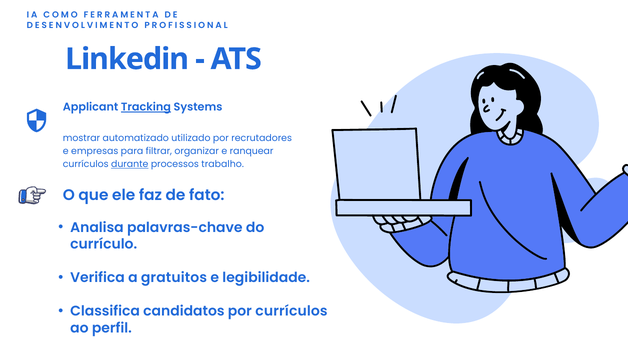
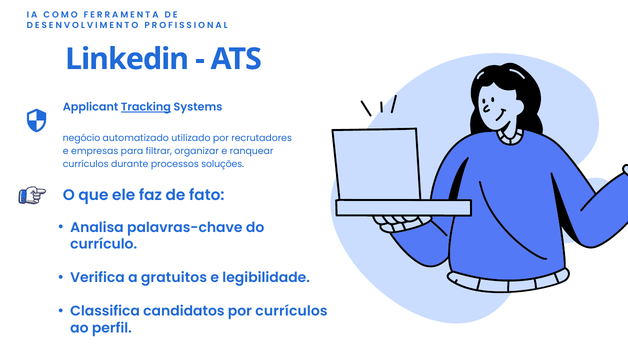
mostrar: mostrar -> negócio
durante underline: present -> none
trabalho: trabalho -> soluções
